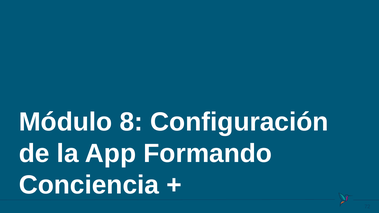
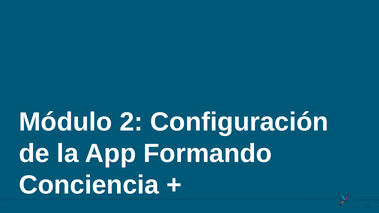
8: 8 -> 2
